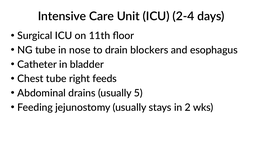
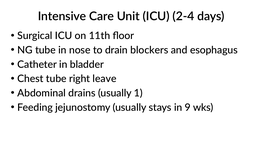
feeds: feeds -> leave
5: 5 -> 1
2: 2 -> 9
